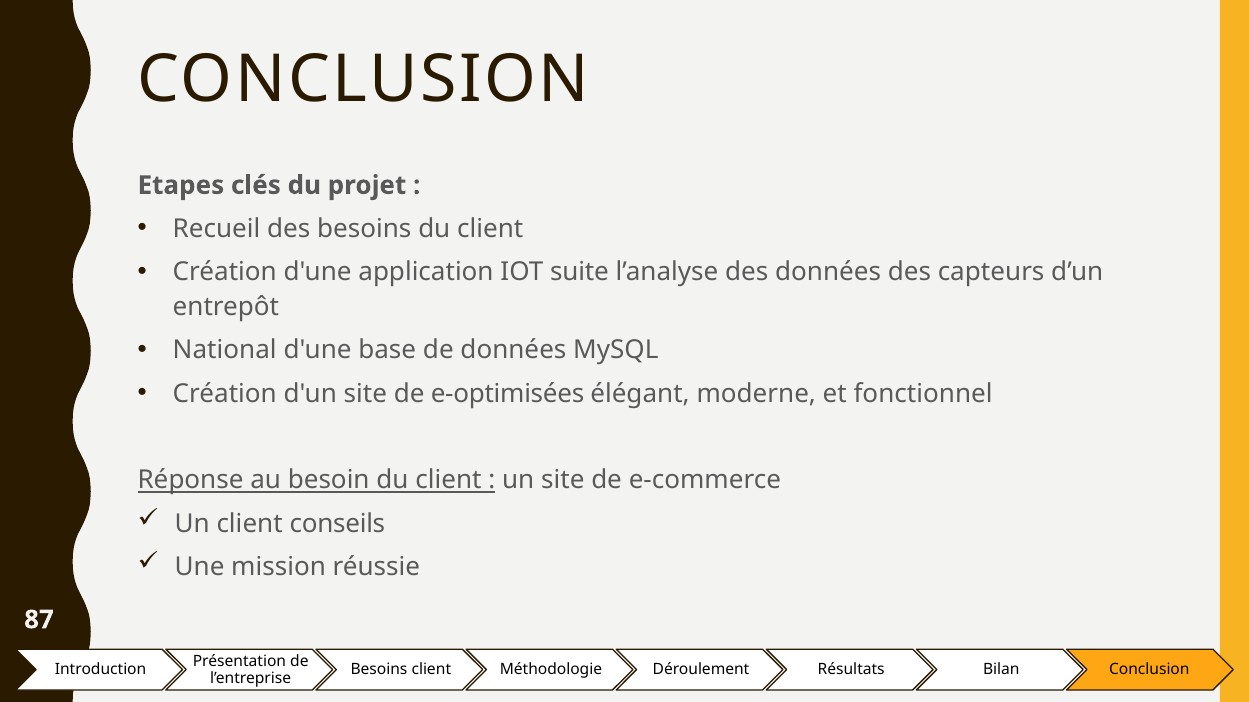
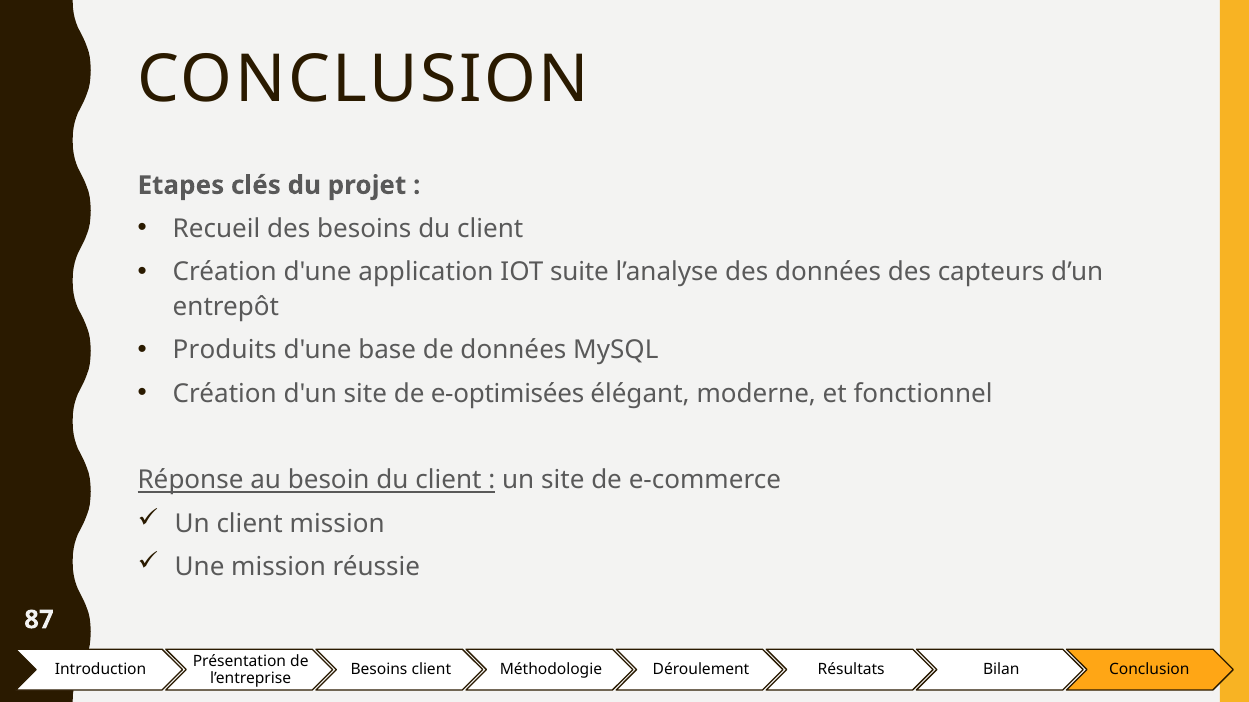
National: National -> Produits
client conseils: conseils -> mission
